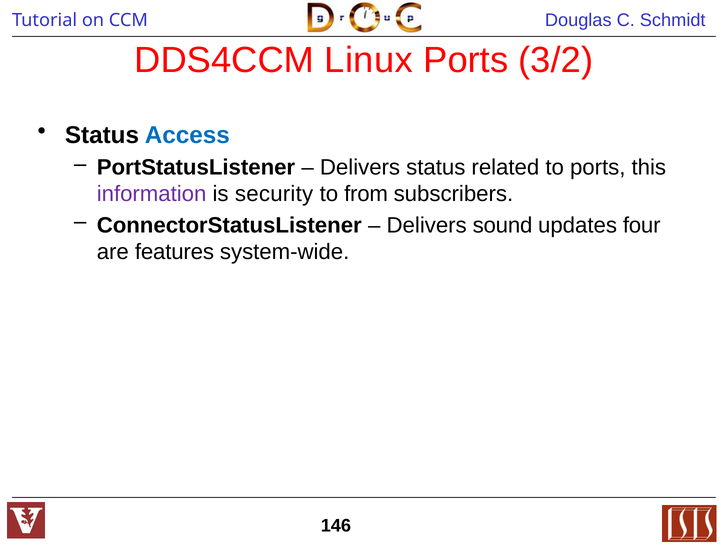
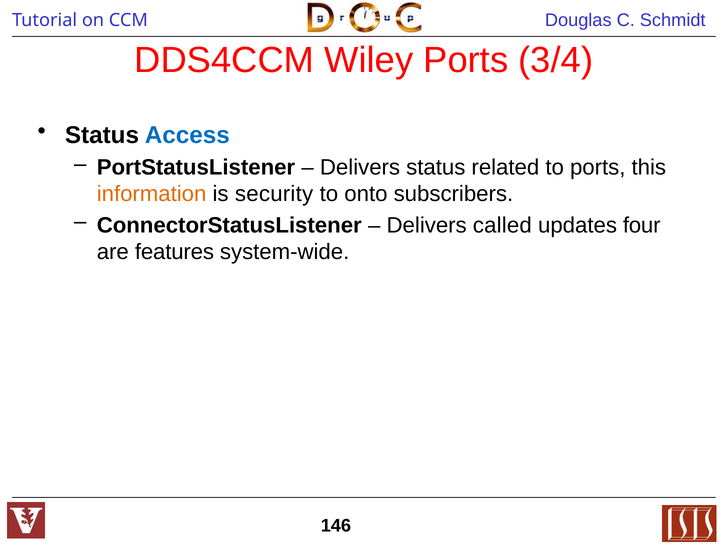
Linux: Linux -> Wiley
3/2: 3/2 -> 3/4
information colour: purple -> orange
from: from -> onto
sound: sound -> called
